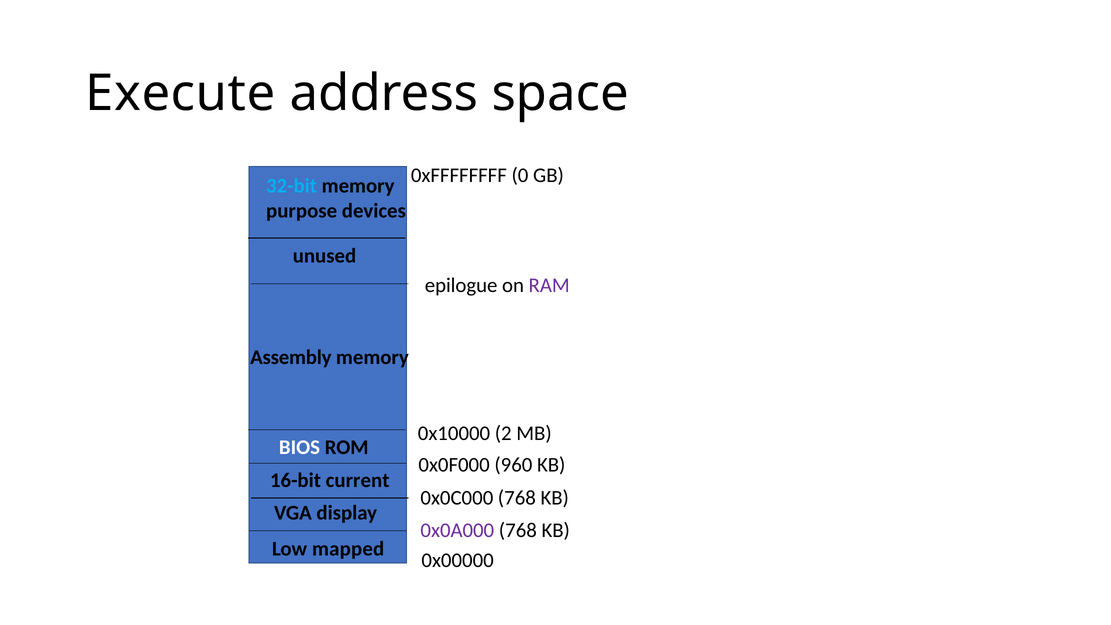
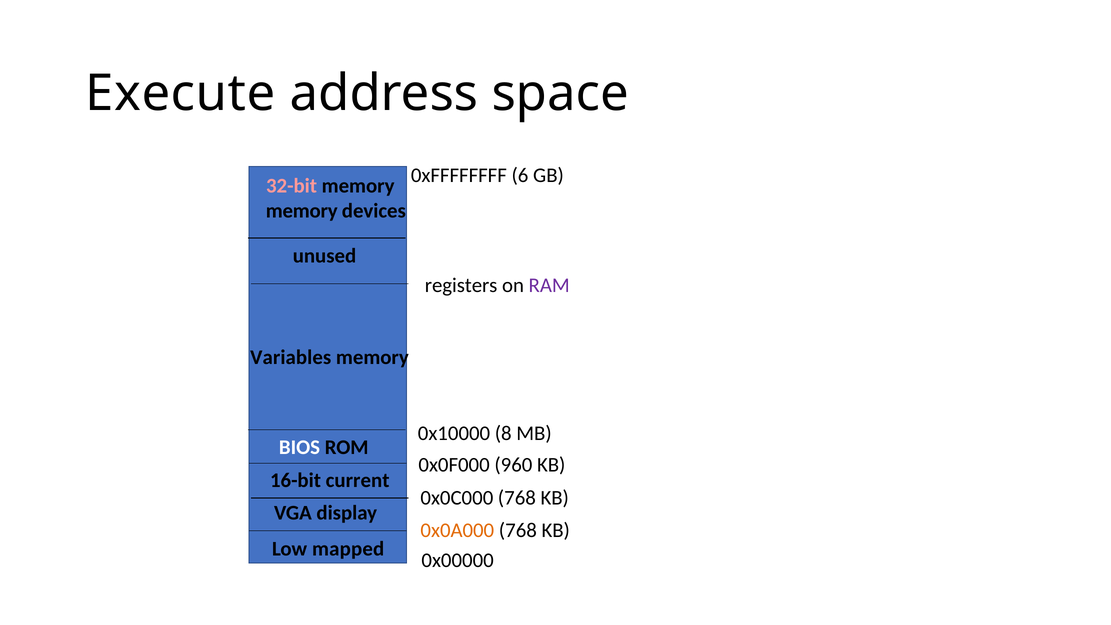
0: 0 -> 6
32-bit colour: light blue -> pink
purpose at (302, 211): purpose -> memory
epilogue: epilogue -> registers
Assembly: Assembly -> Variables
2: 2 -> 8
0x0A000 colour: purple -> orange
